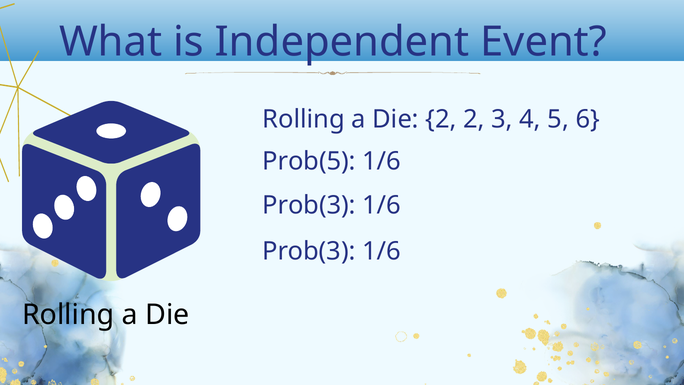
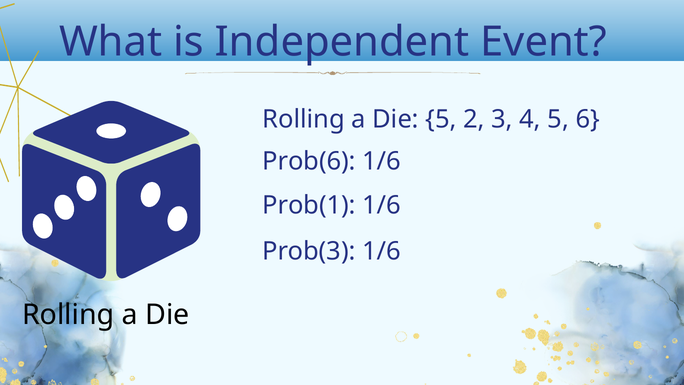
Die 2: 2 -> 5
Prob(5: Prob(5 -> Prob(6
Prob(3 at (309, 205): Prob(3 -> Prob(1
